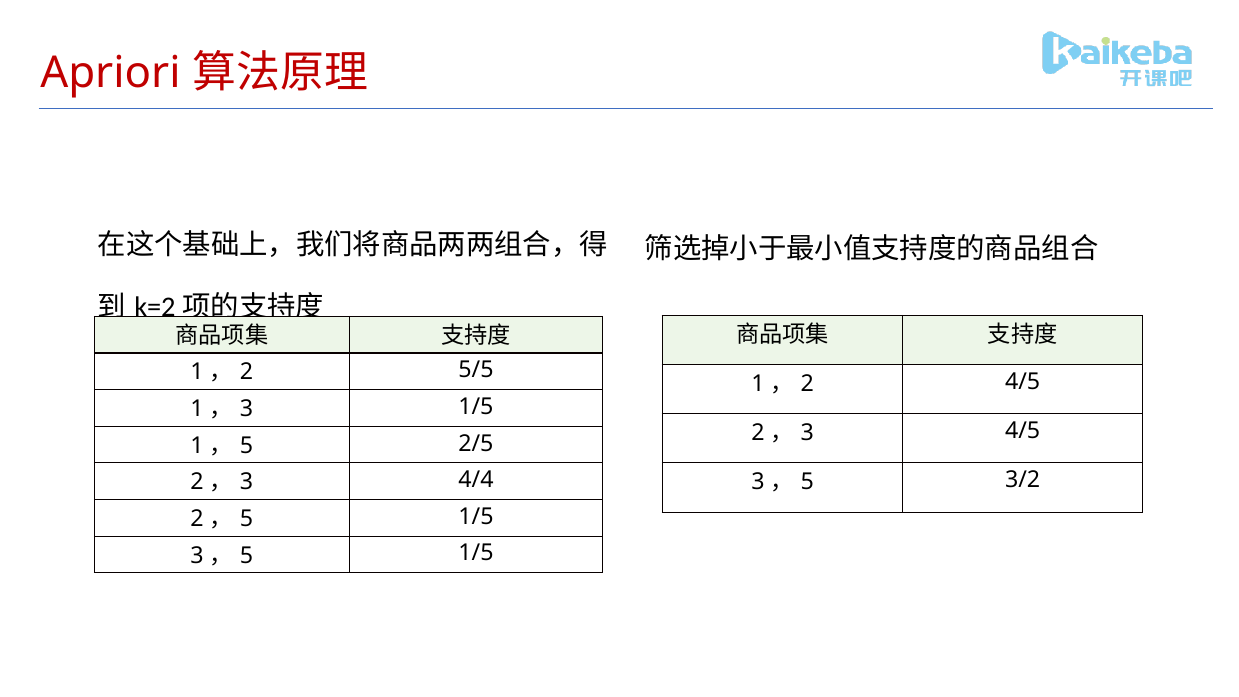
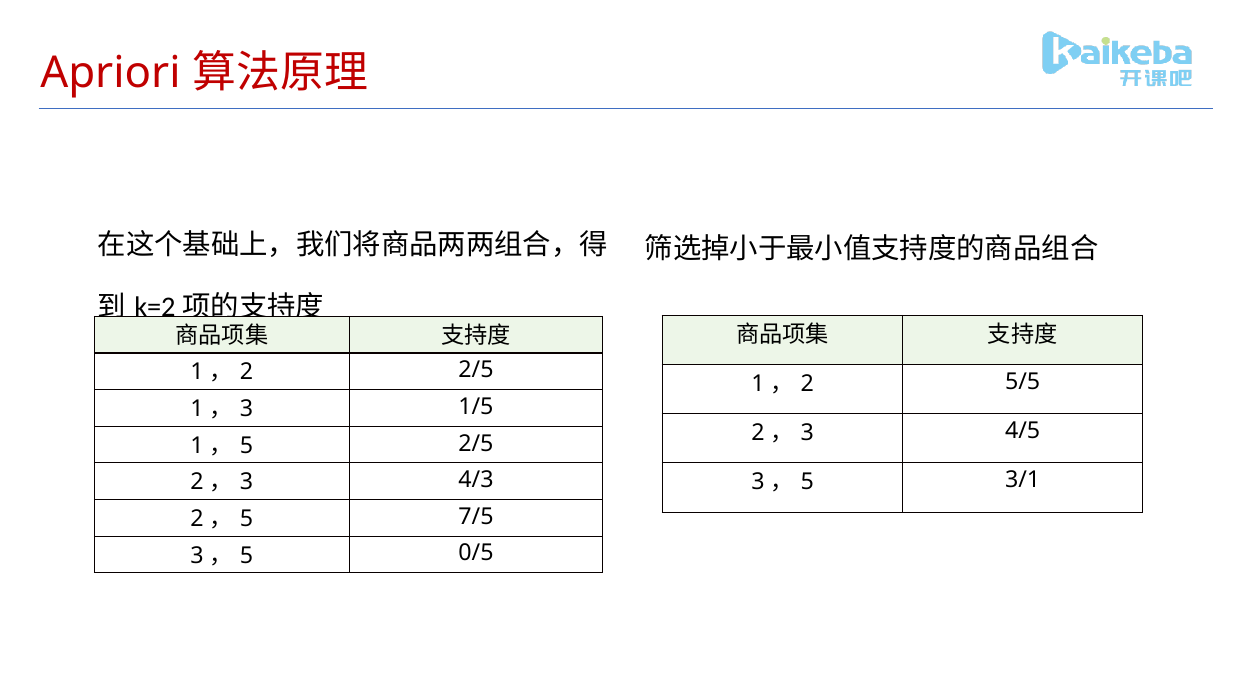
5/5 at (476, 370): 5/5 -> 2/5
4/5 at (1023, 382): 4/5 -> 5/5
4/4: 4/4 -> 4/3
3/2: 3/2 -> 3/1
1/5 at (476, 517): 1/5 -> 7/5
1/5 at (476, 553): 1/5 -> 0/5
